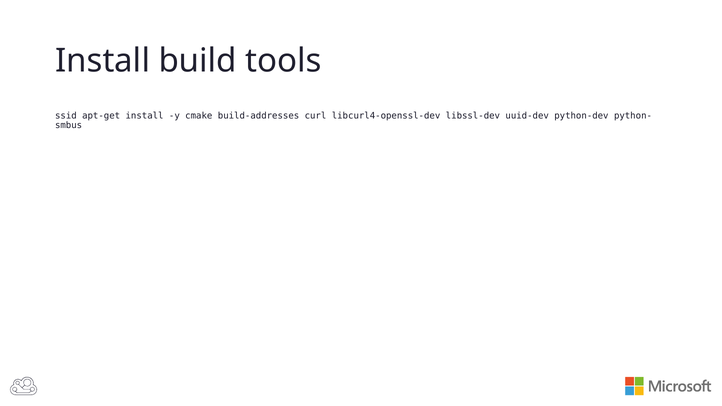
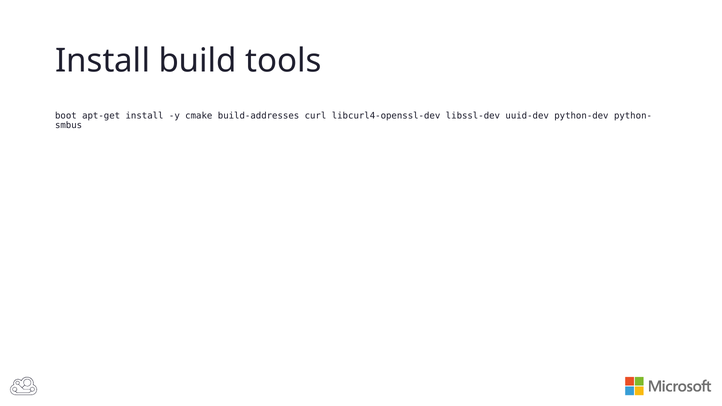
ssid: ssid -> boot
